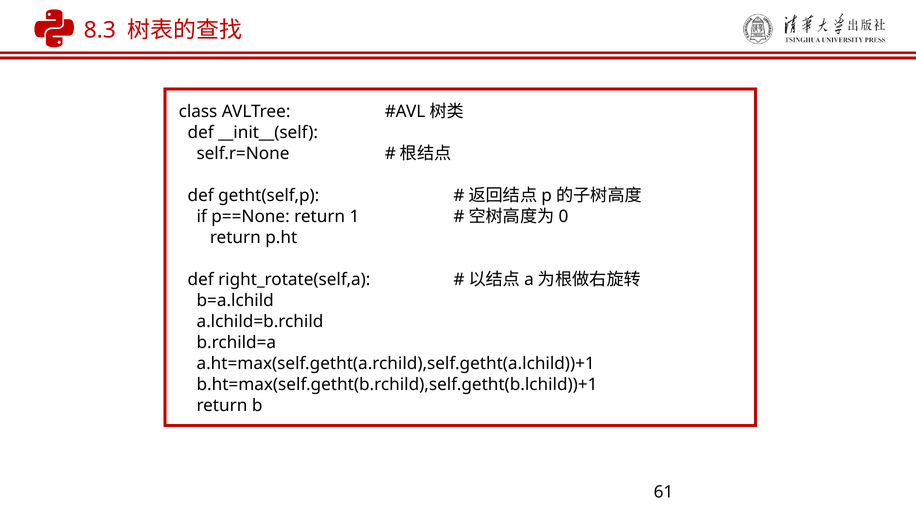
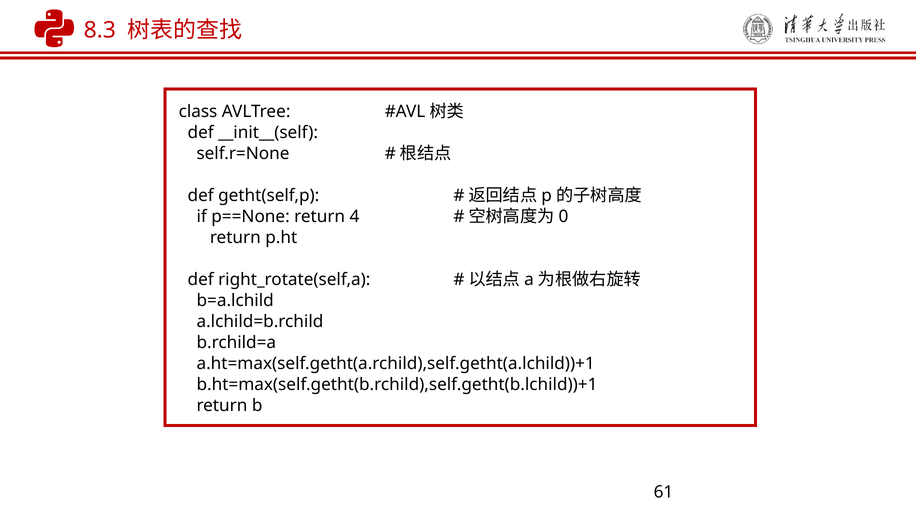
1: 1 -> 4
